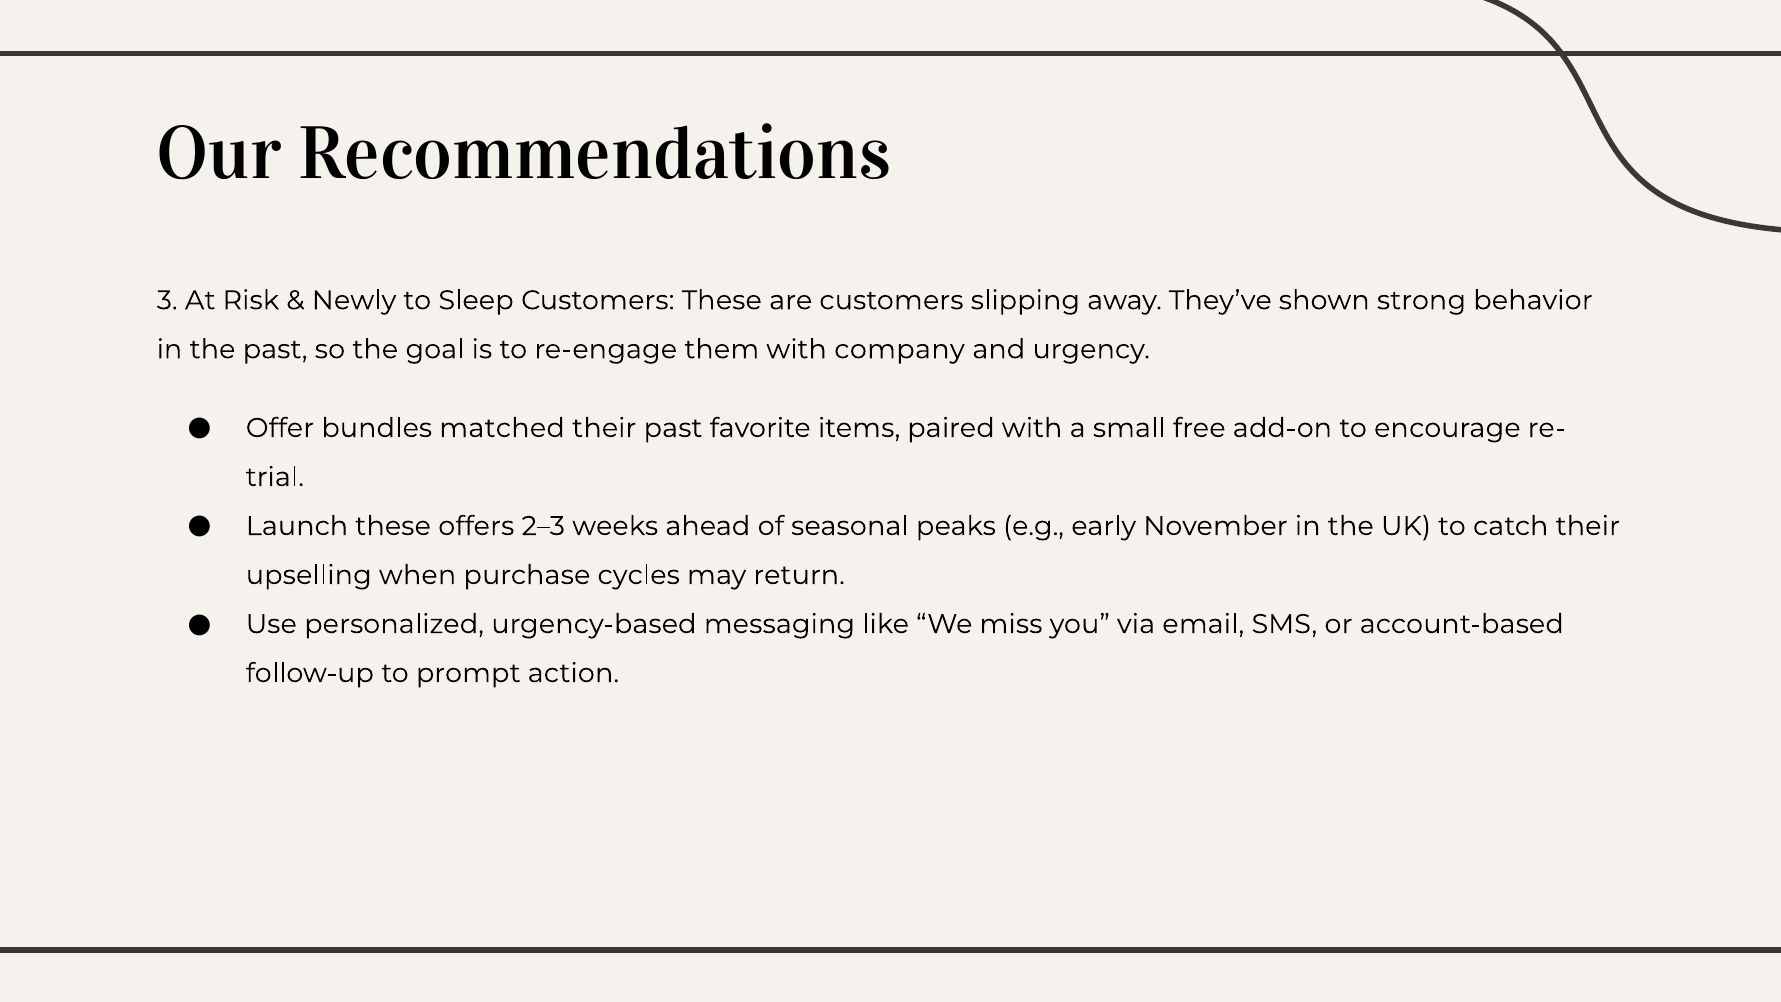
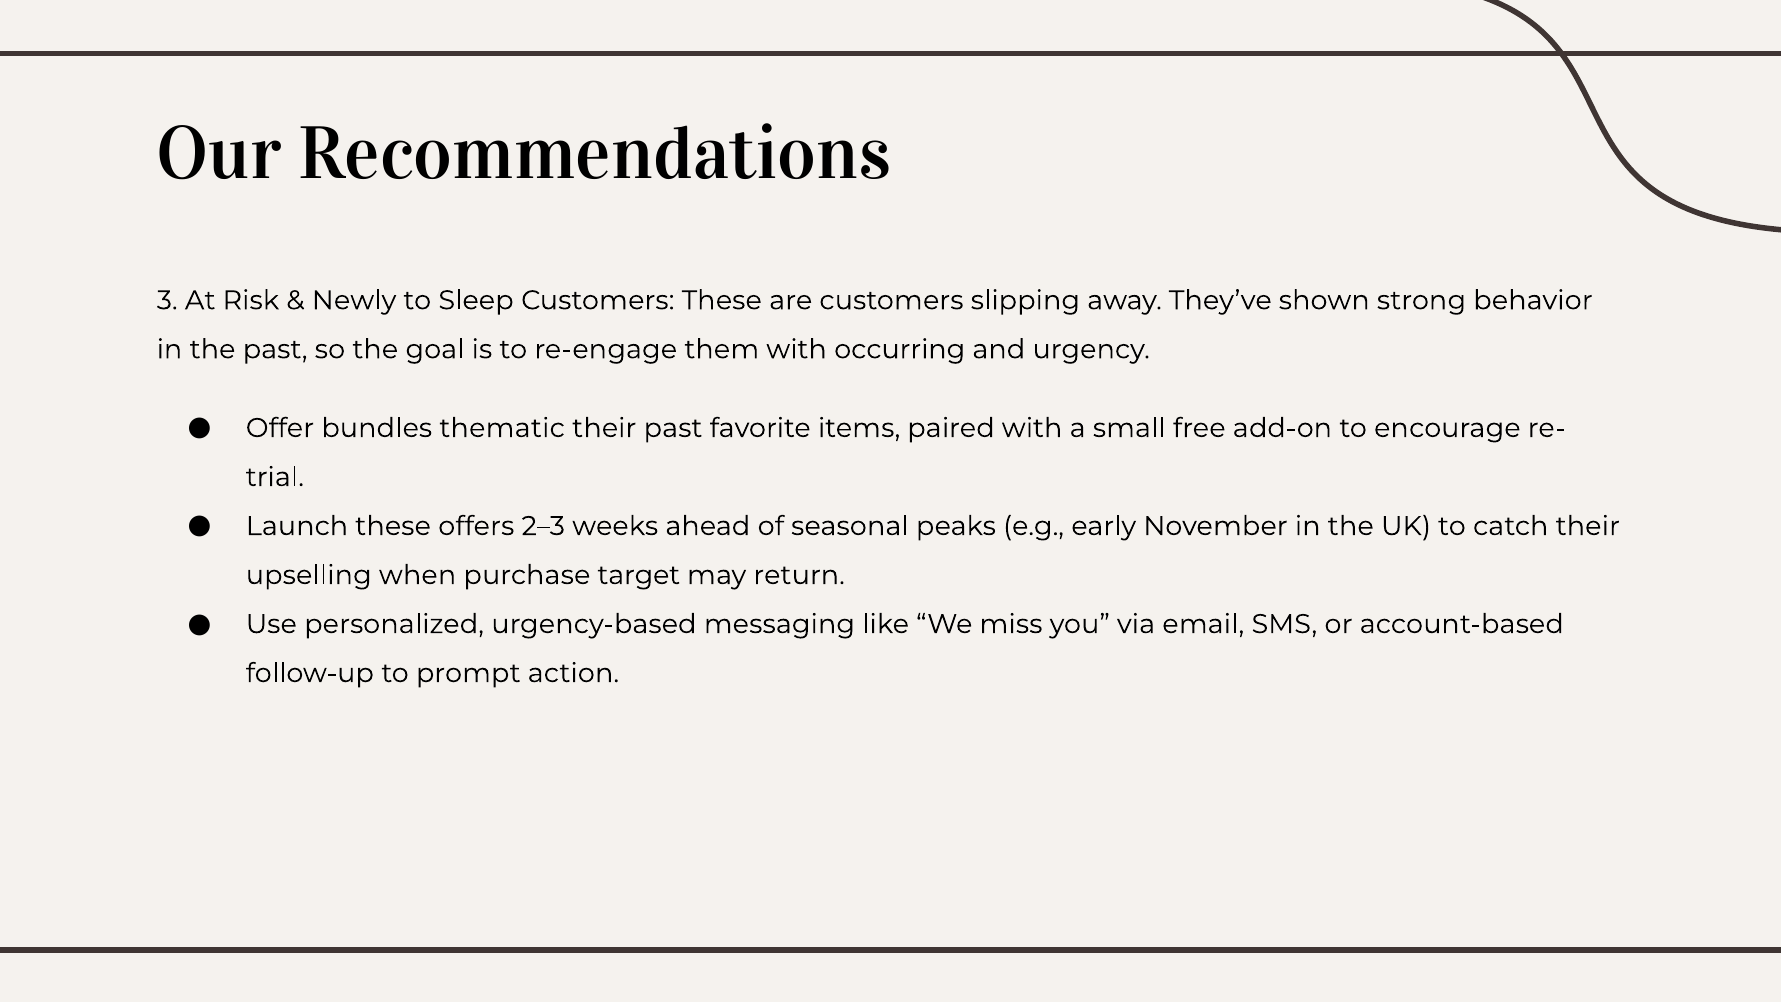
company: company -> occurring
matched: matched -> thematic
cycles: cycles -> target
